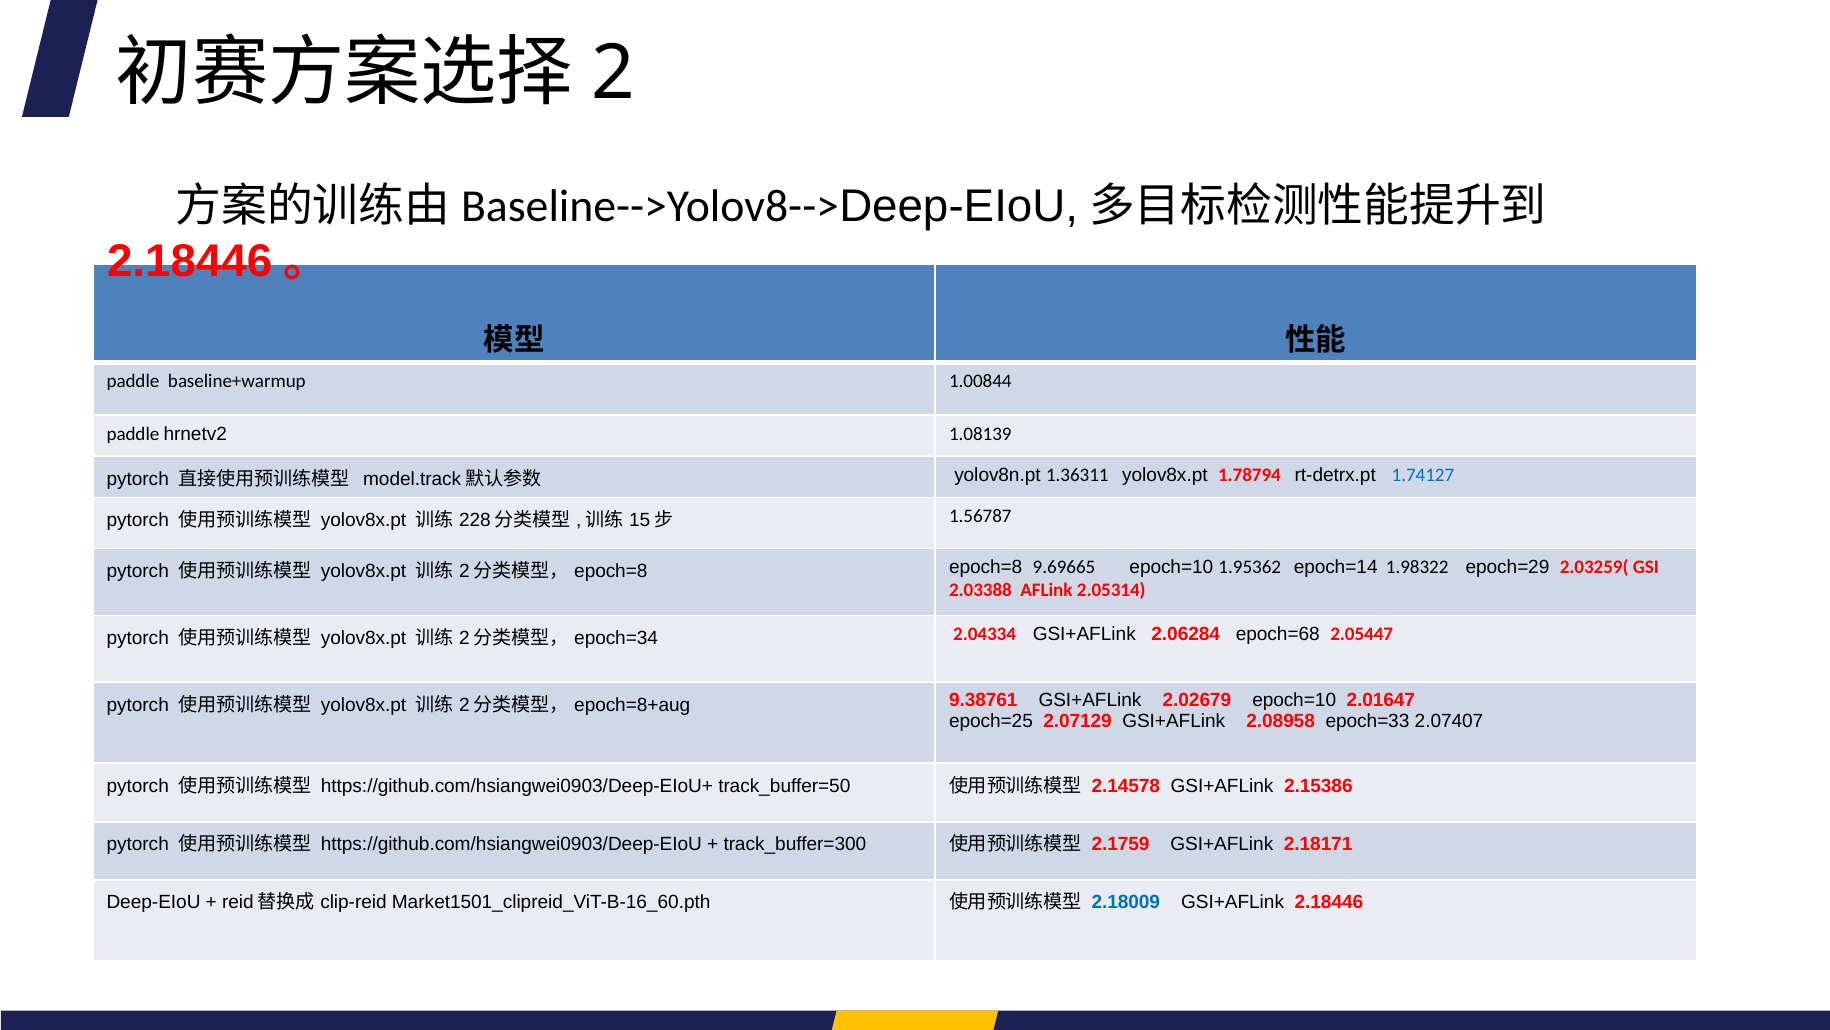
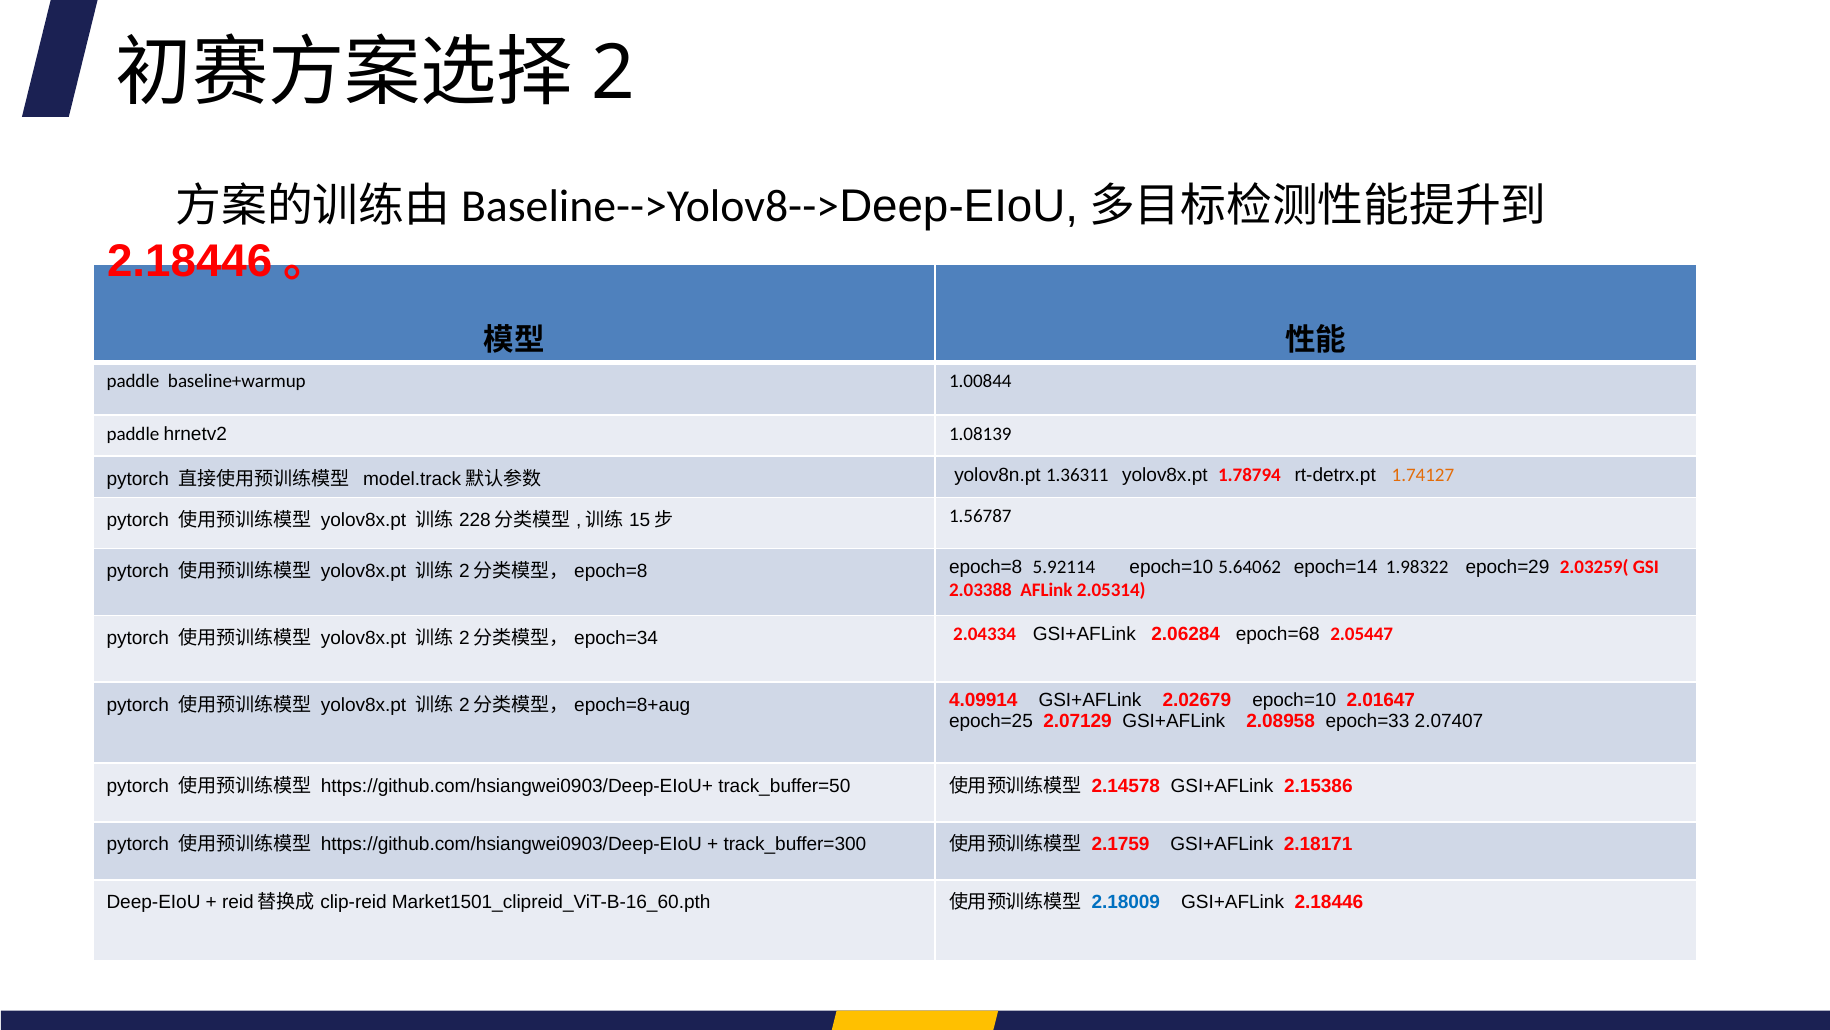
1.74127 colour: blue -> orange
9.69665: 9.69665 -> 5.92114
1.95362: 1.95362 -> 5.64062
9.38761: 9.38761 -> 4.09914
